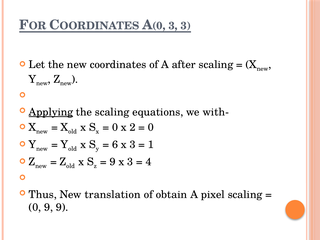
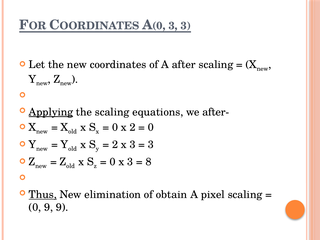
with-: with- -> after-
6 at (115, 145): 6 -> 2
1 at (151, 145): 1 -> 3
9 at (113, 162): 9 -> 0
4: 4 -> 8
Thus underline: none -> present
translation: translation -> elimination
